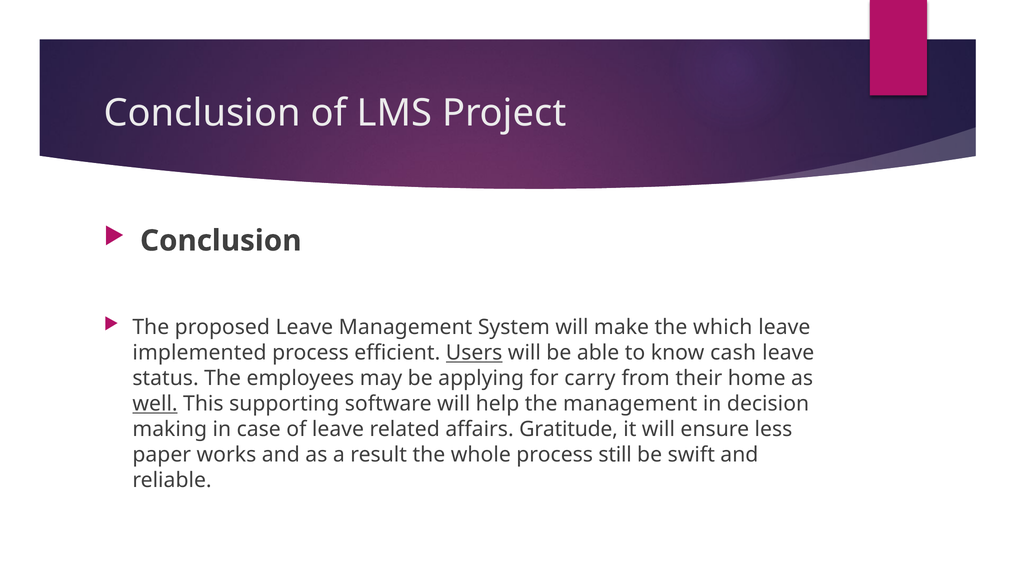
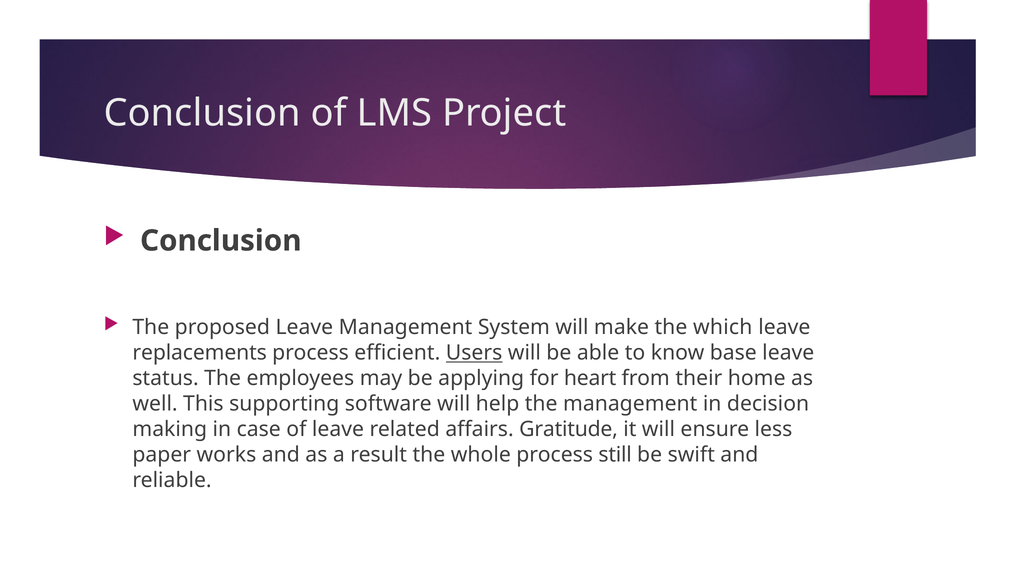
implemented: implemented -> replacements
cash: cash -> base
carry: carry -> heart
well underline: present -> none
